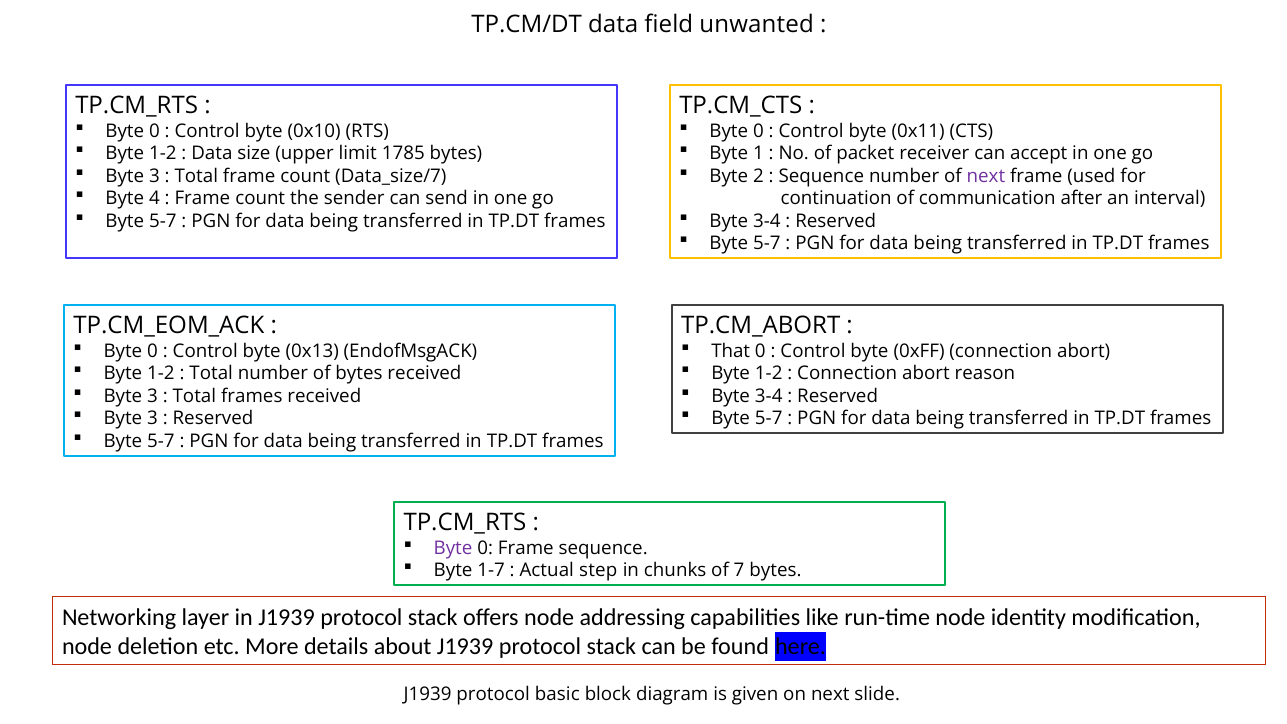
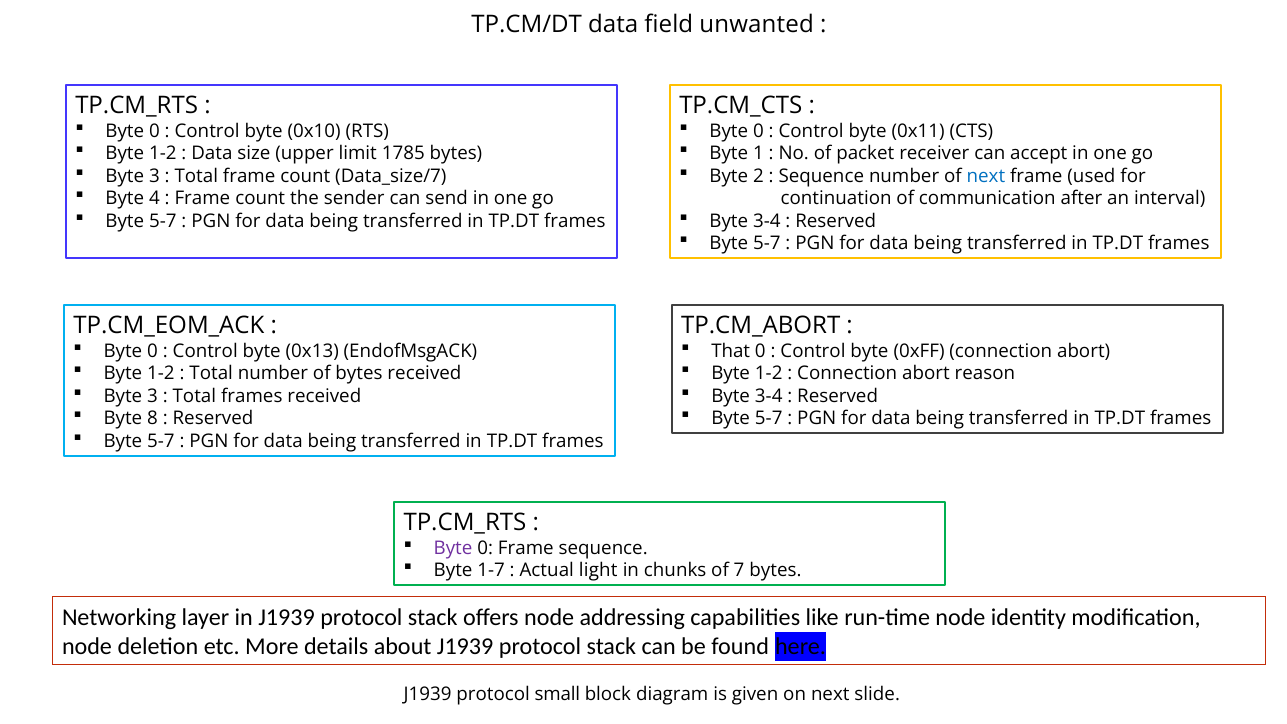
next at (986, 176) colour: purple -> blue
3 at (152, 419): 3 -> 8
step: step -> light
basic: basic -> small
